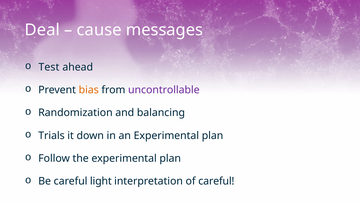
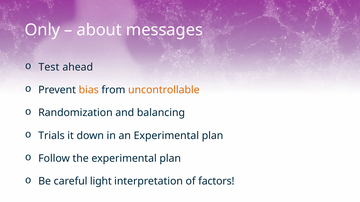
Deal: Deal -> Only
cause: cause -> about
uncontrollable colour: purple -> orange
of careful: careful -> factors
